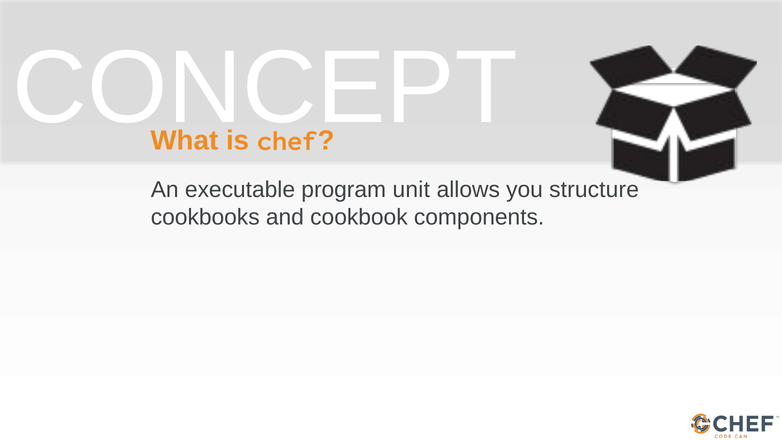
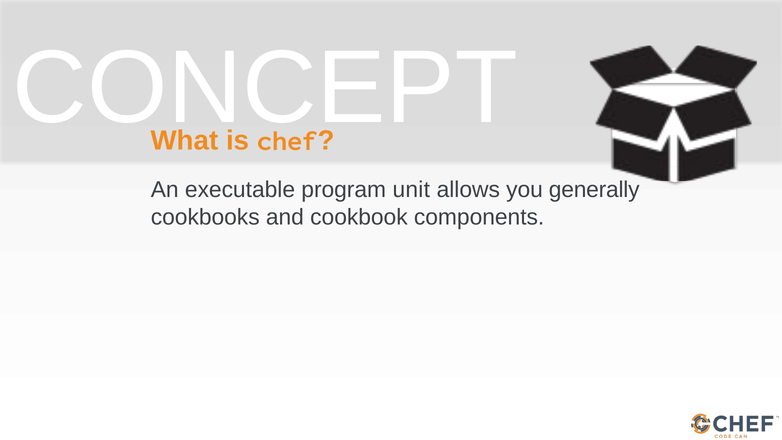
structure: structure -> generally
